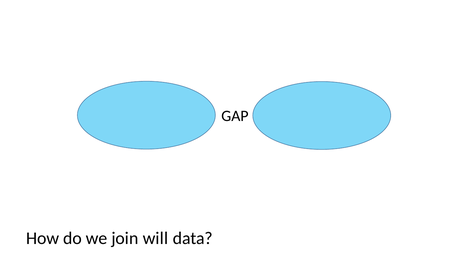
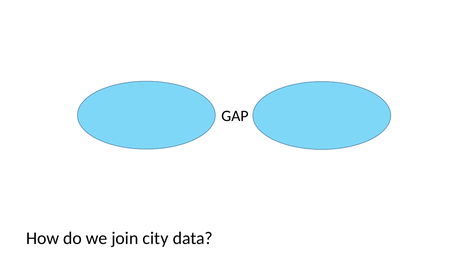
will: will -> city
